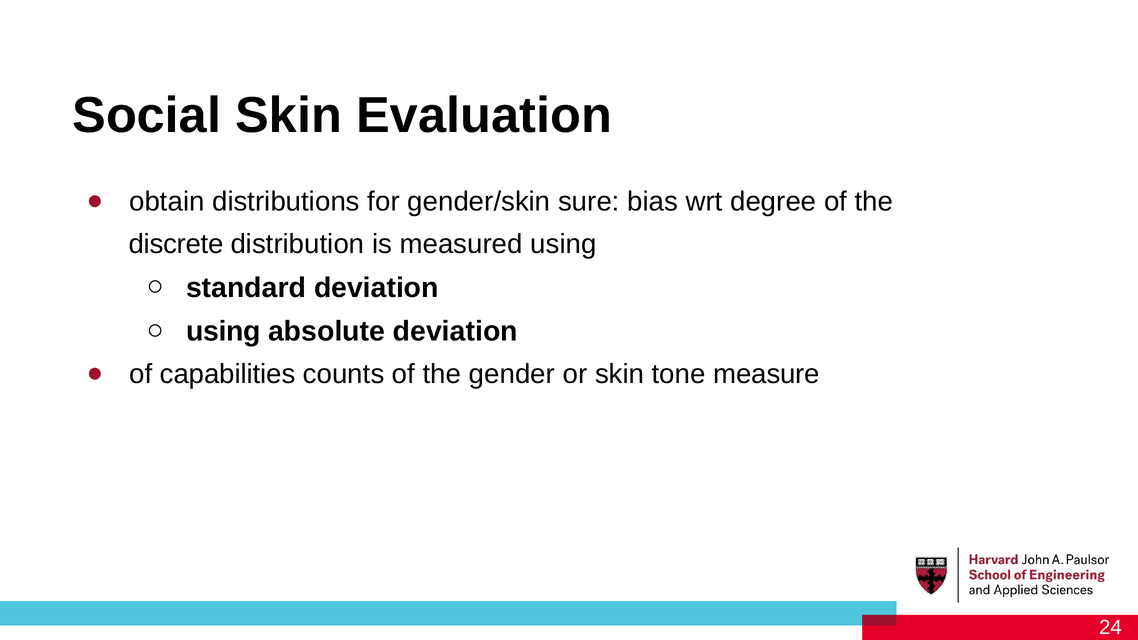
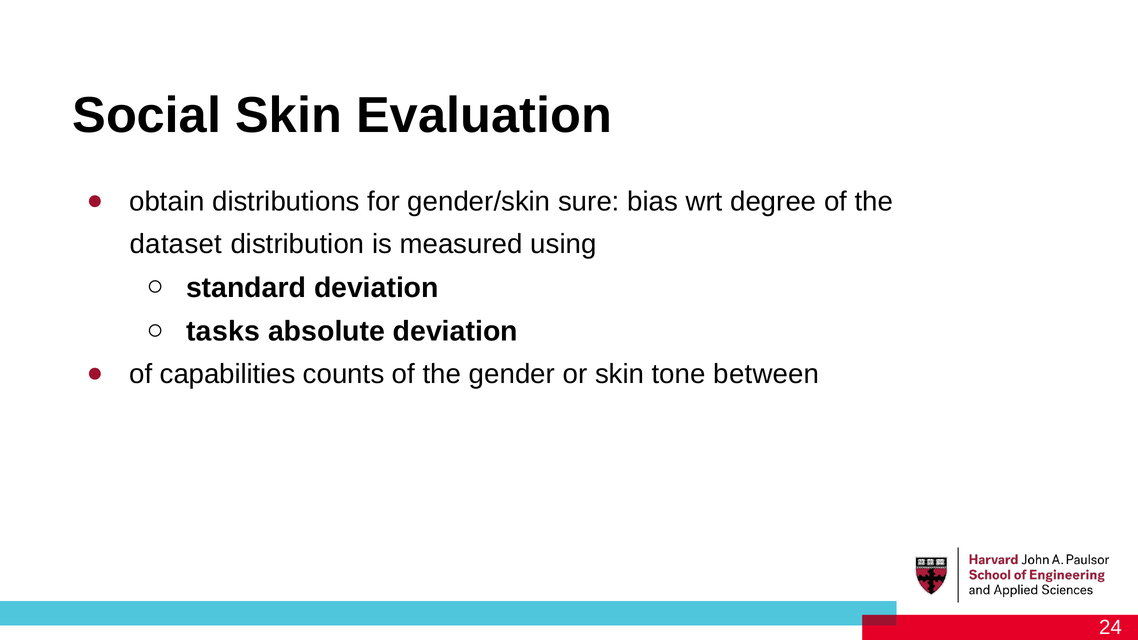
discrete: discrete -> dataset
using at (223, 331): using -> tasks
measure: measure -> between
